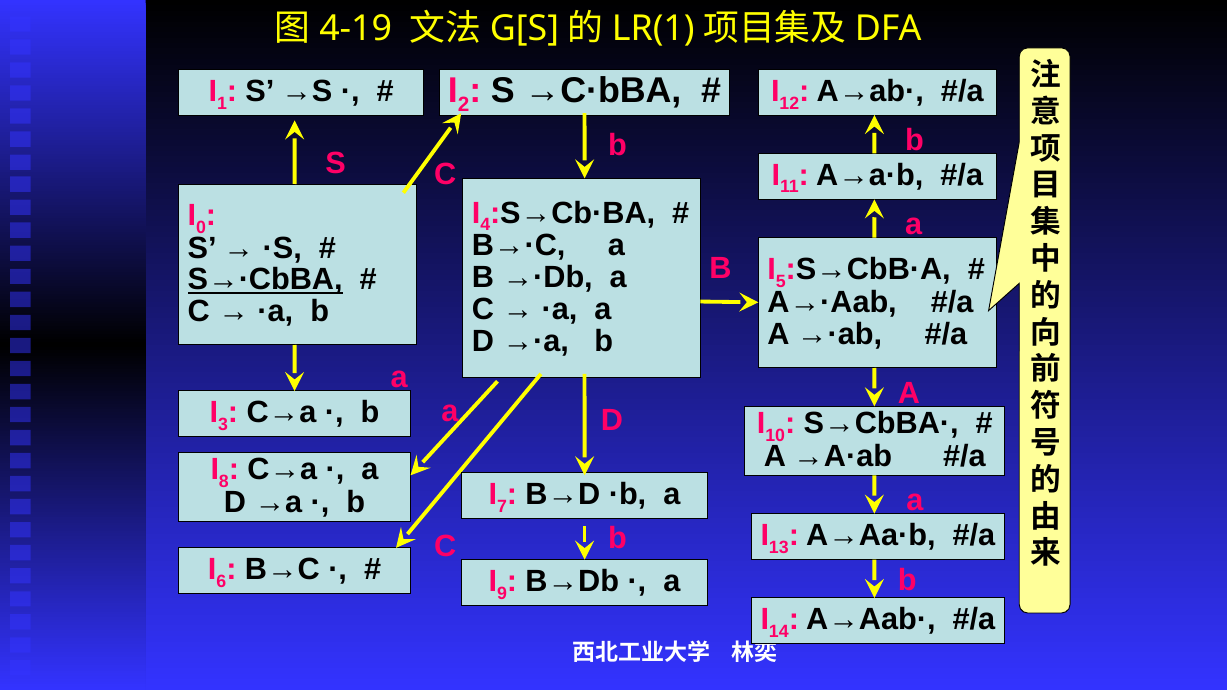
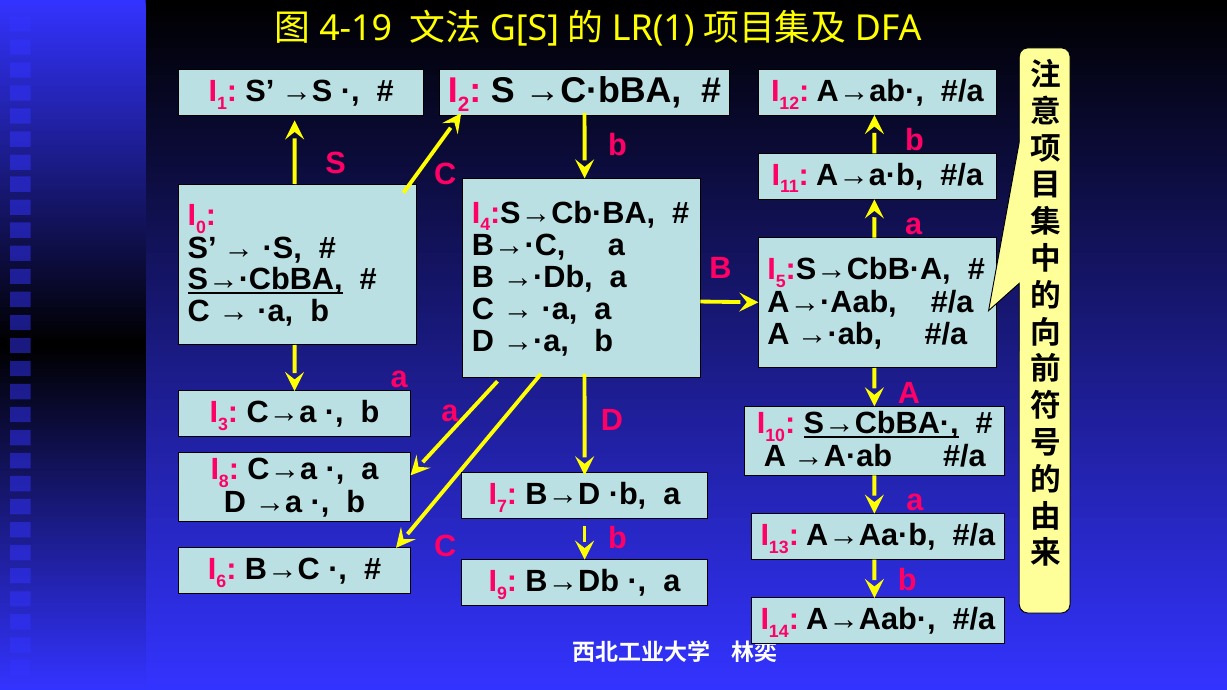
S→CbBA· underline: none -> present
